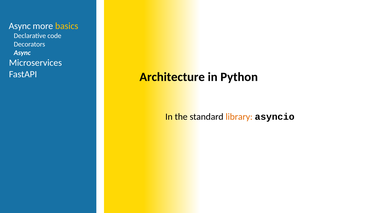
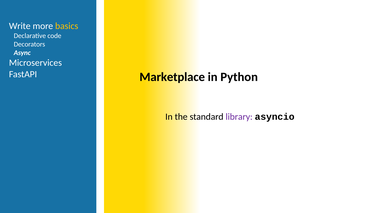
Async at (20, 26): Async -> Write
Architecture: Architecture -> Marketplace
library colour: orange -> purple
